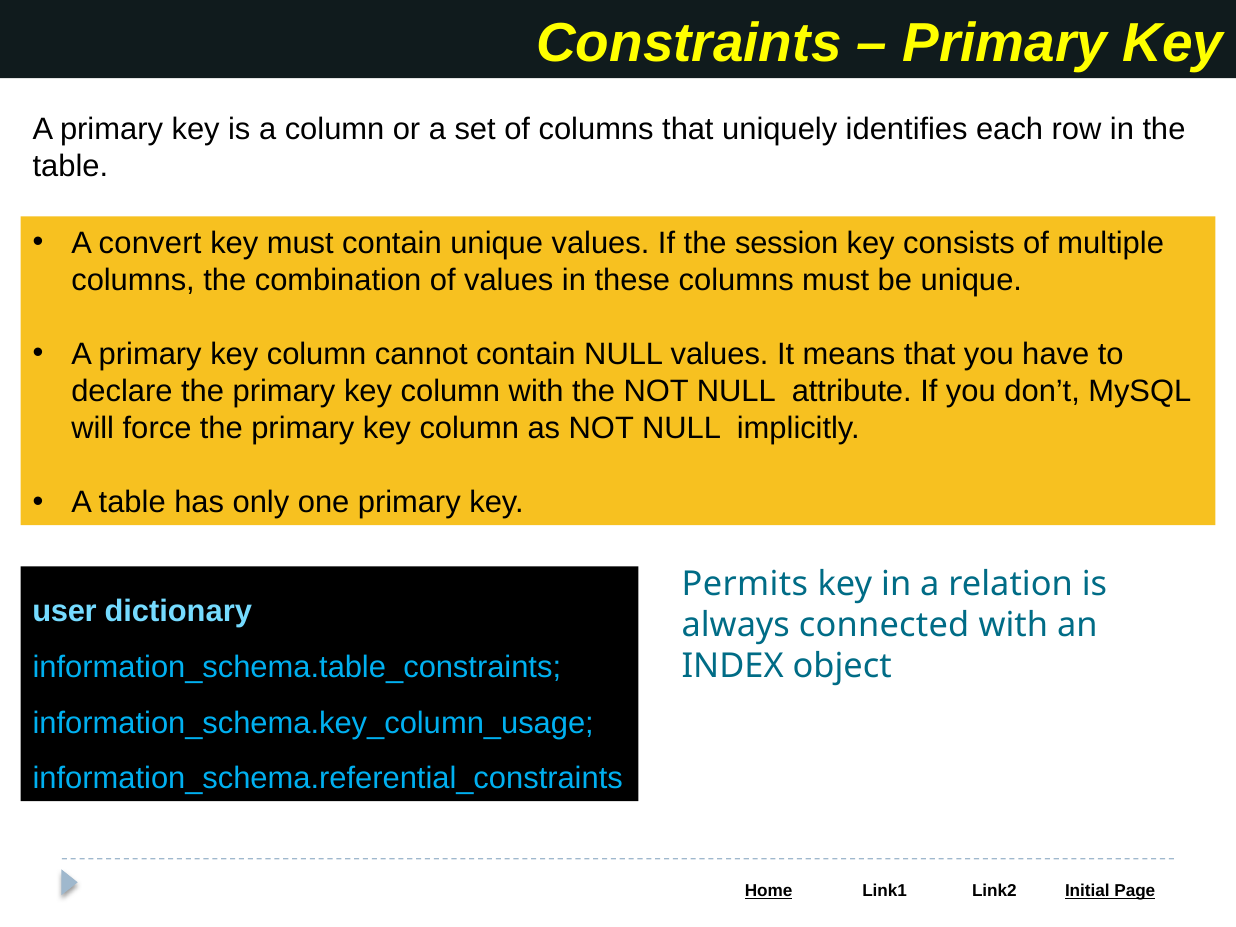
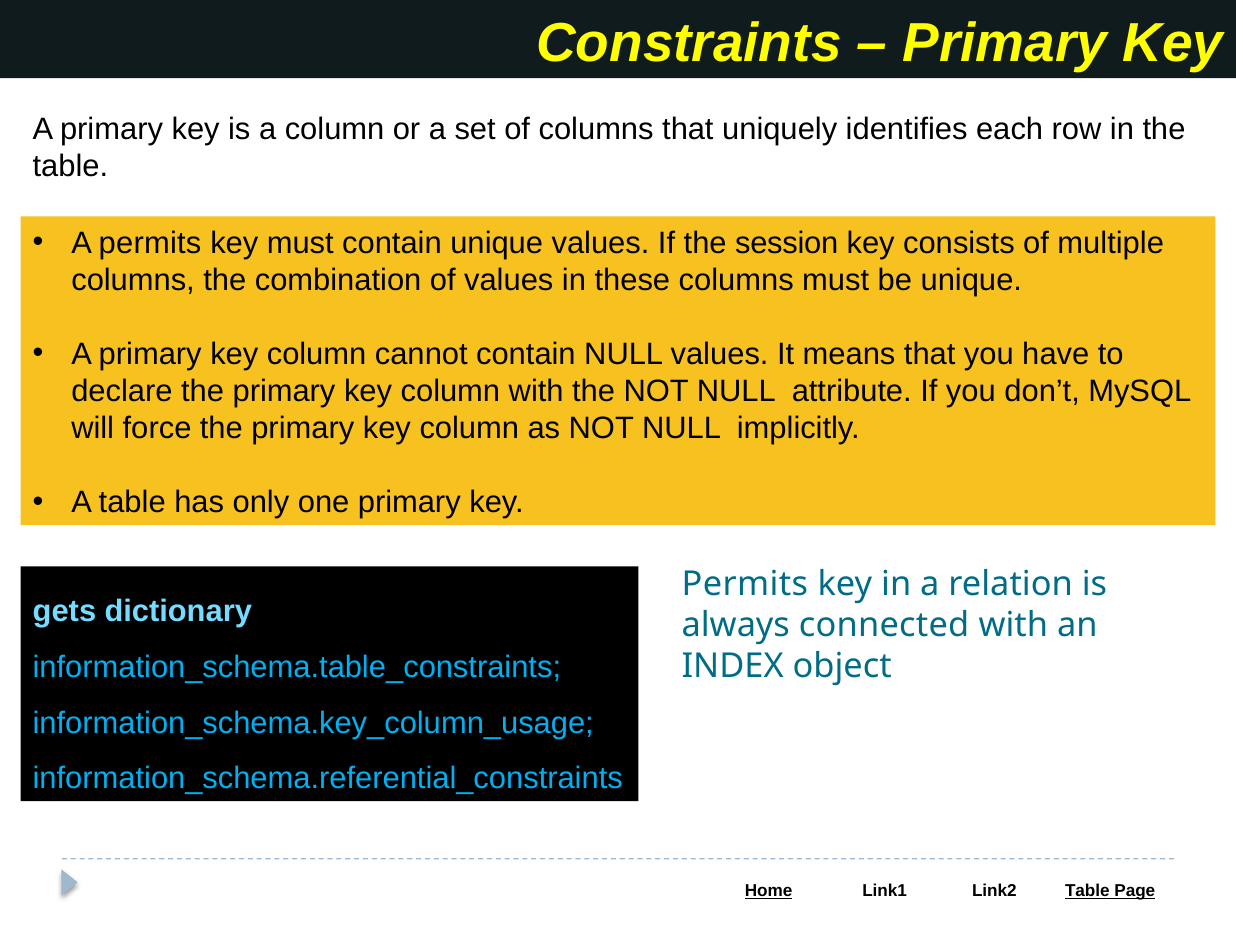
A convert: convert -> permits
user: user -> gets
Initial at (1087, 891): Initial -> Table
